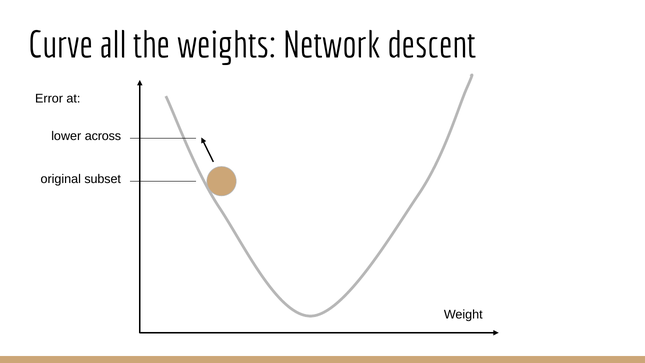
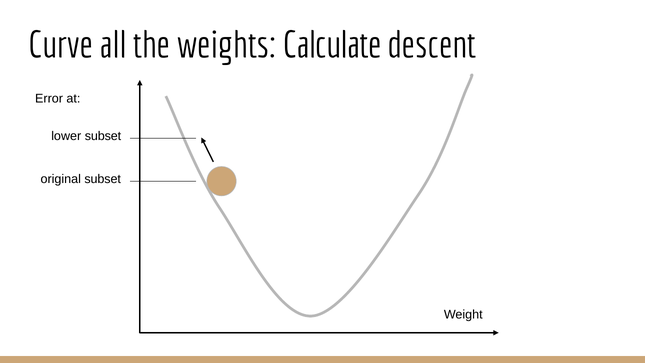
Network: Network -> Calculate
lower across: across -> subset
